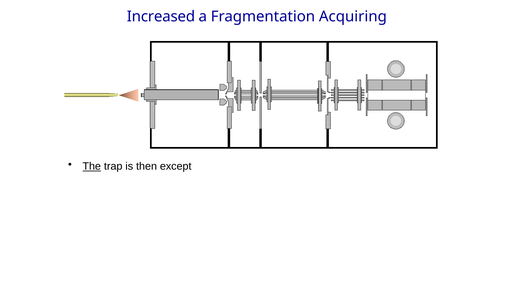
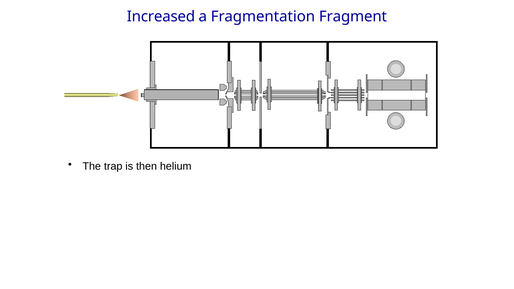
Acquiring: Acquiring -> Fragment
The underline: present -> none
except: except -> helium
